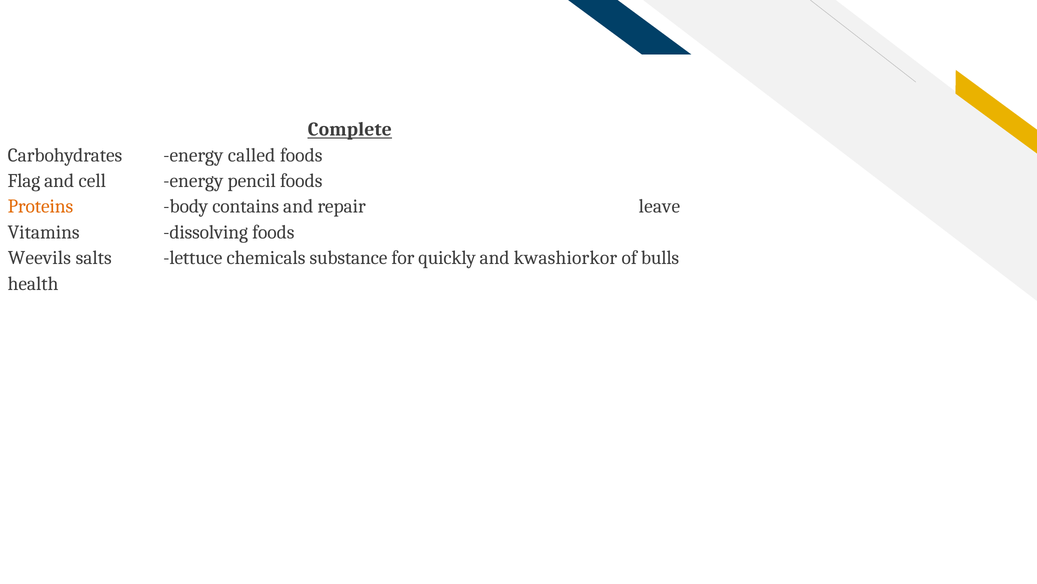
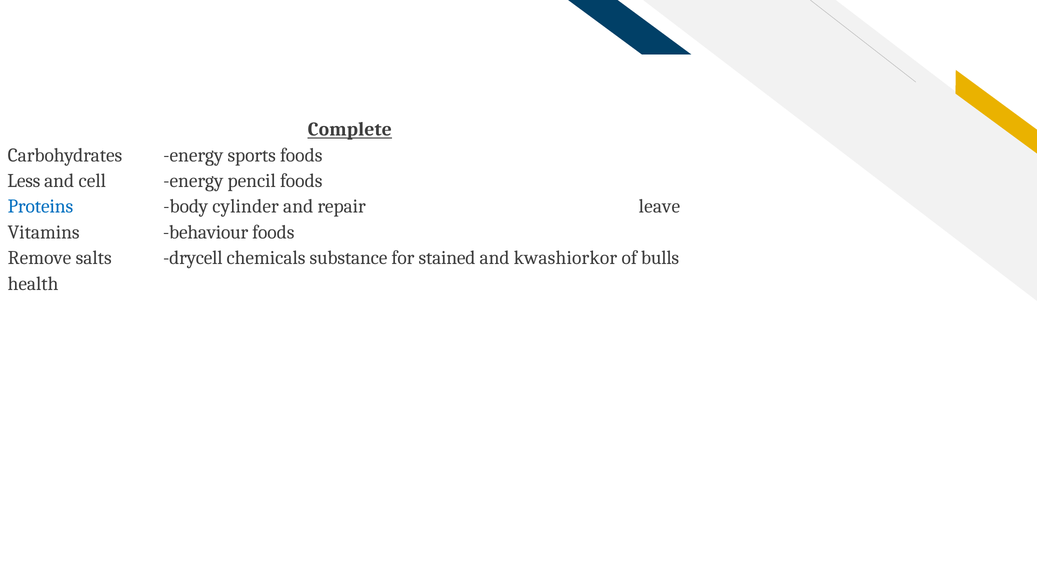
called: called -> sports
Flag: Flag -> Less
Proteins colour: orange -> blue
contains: contains -> cylinder
dissolving: dissolving -> behaviour
Weevils: Weevils -> Remove
lettuce: lettuce -> drycell
quickly: quickly -> stained
